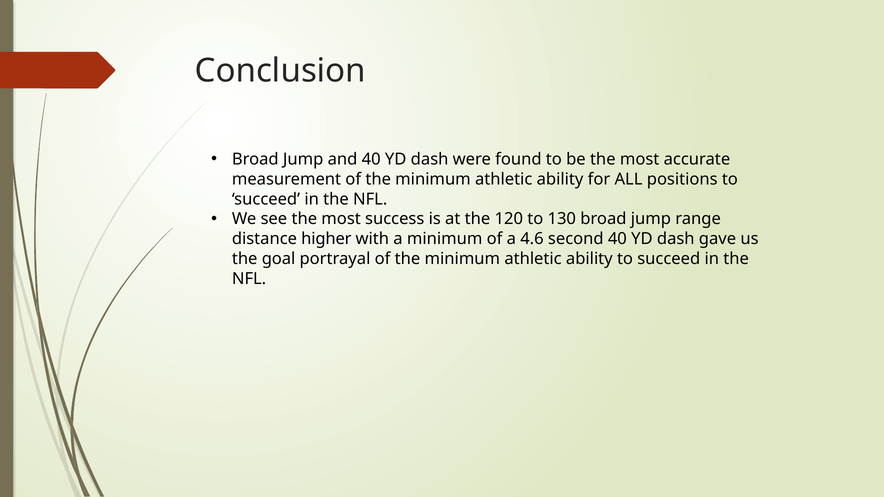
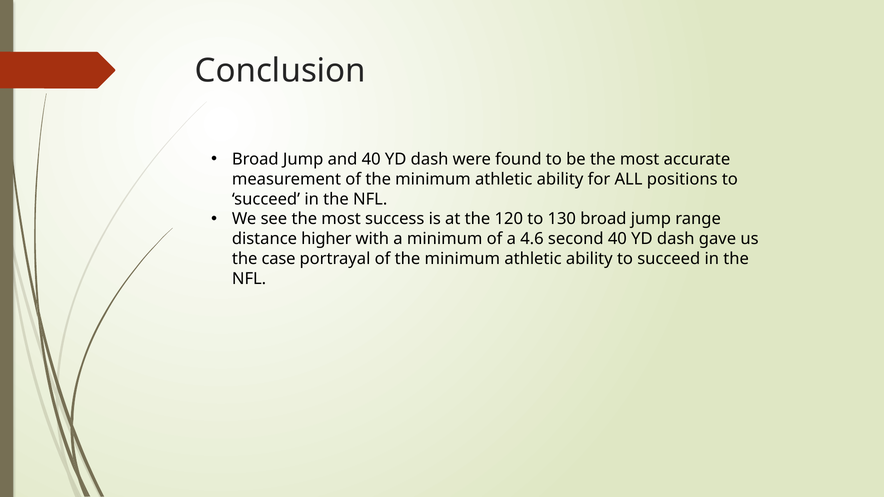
goal: goal -> case
